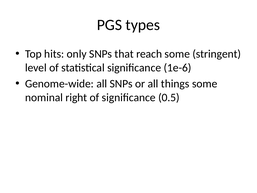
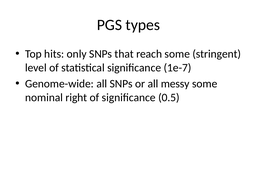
1e-6: 1e-6 -> 1e-7
things: things -> messy
